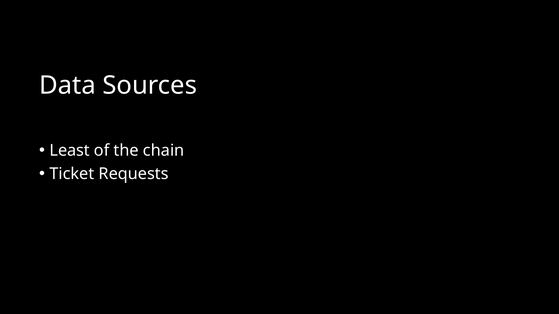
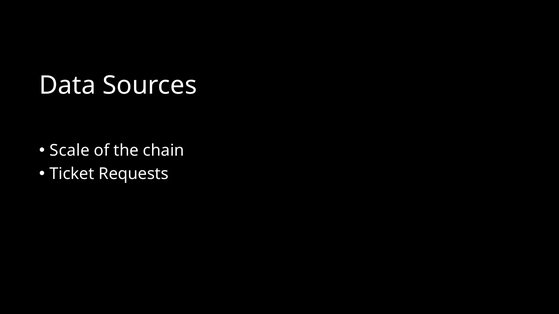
Least: Least -> Scale
